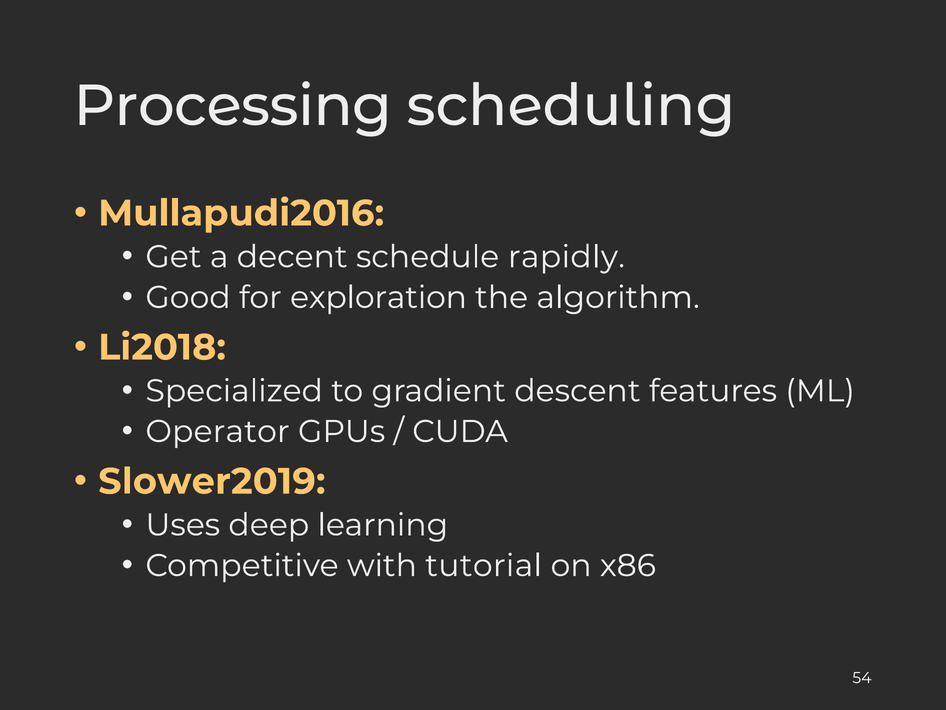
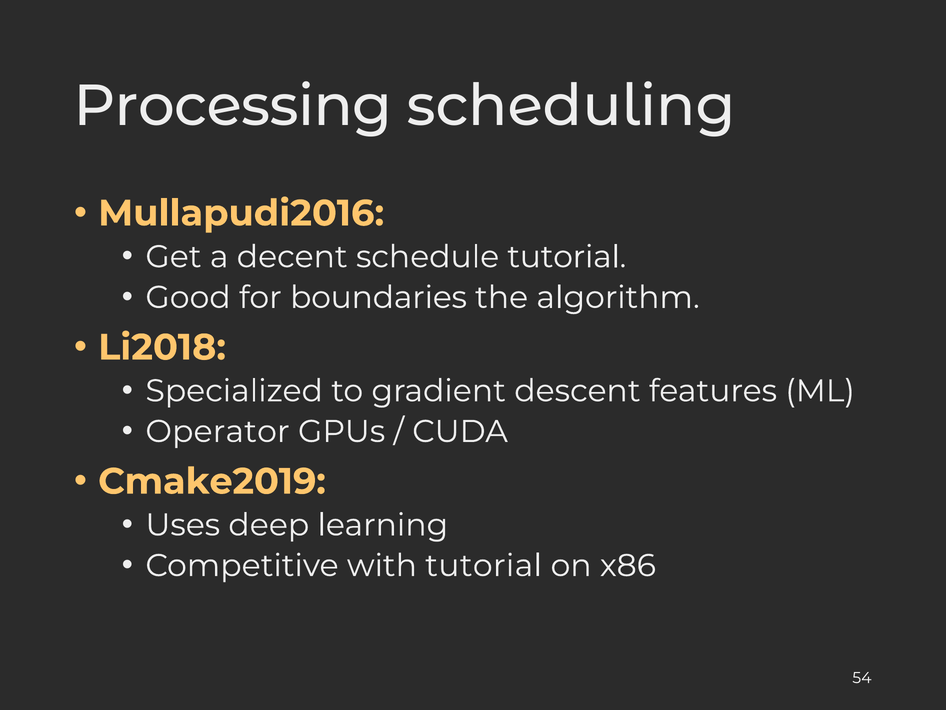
schedule rapidly: rapidly -> tutorial
exploration: exploration -> boundaries
Slower2019: Slower2019 -> Cmake2019
